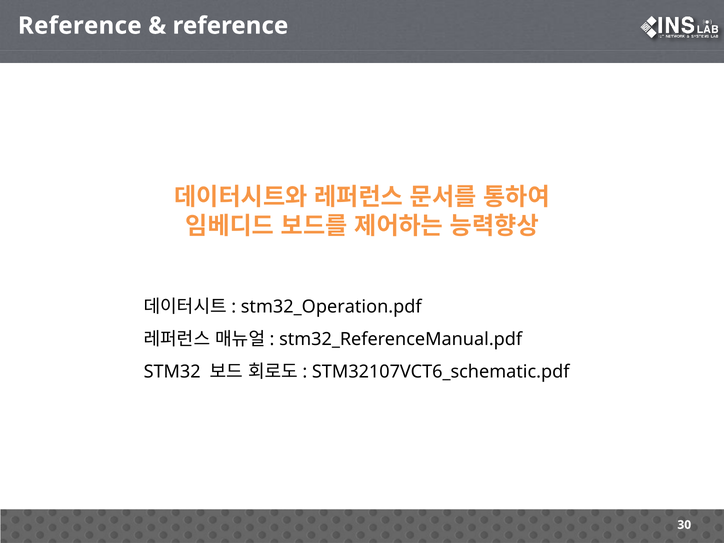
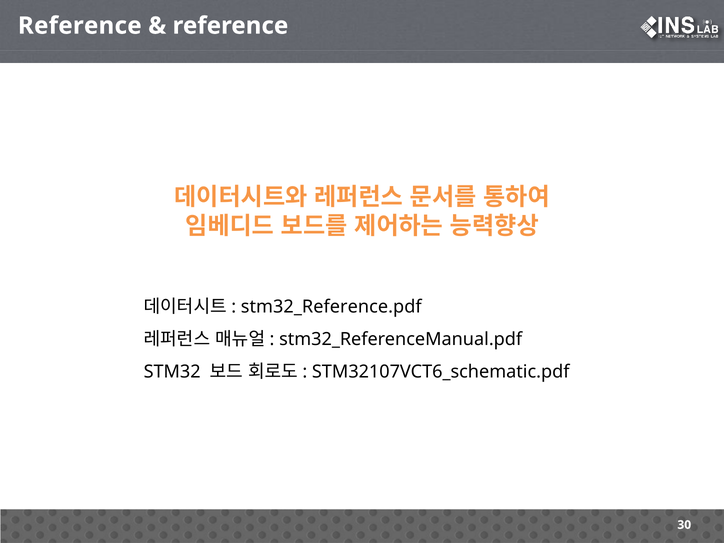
stm32_Operation.pdf: stm32_Operation.pdf -> stm32_Reference.pdf
